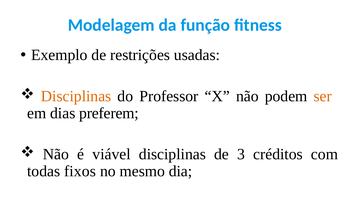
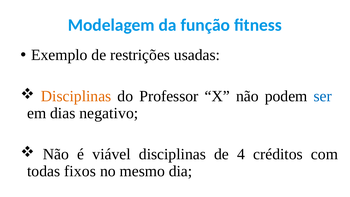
ser colour: orange -> blue
preferem: preferem -> negativo
3: 3 -> 4
